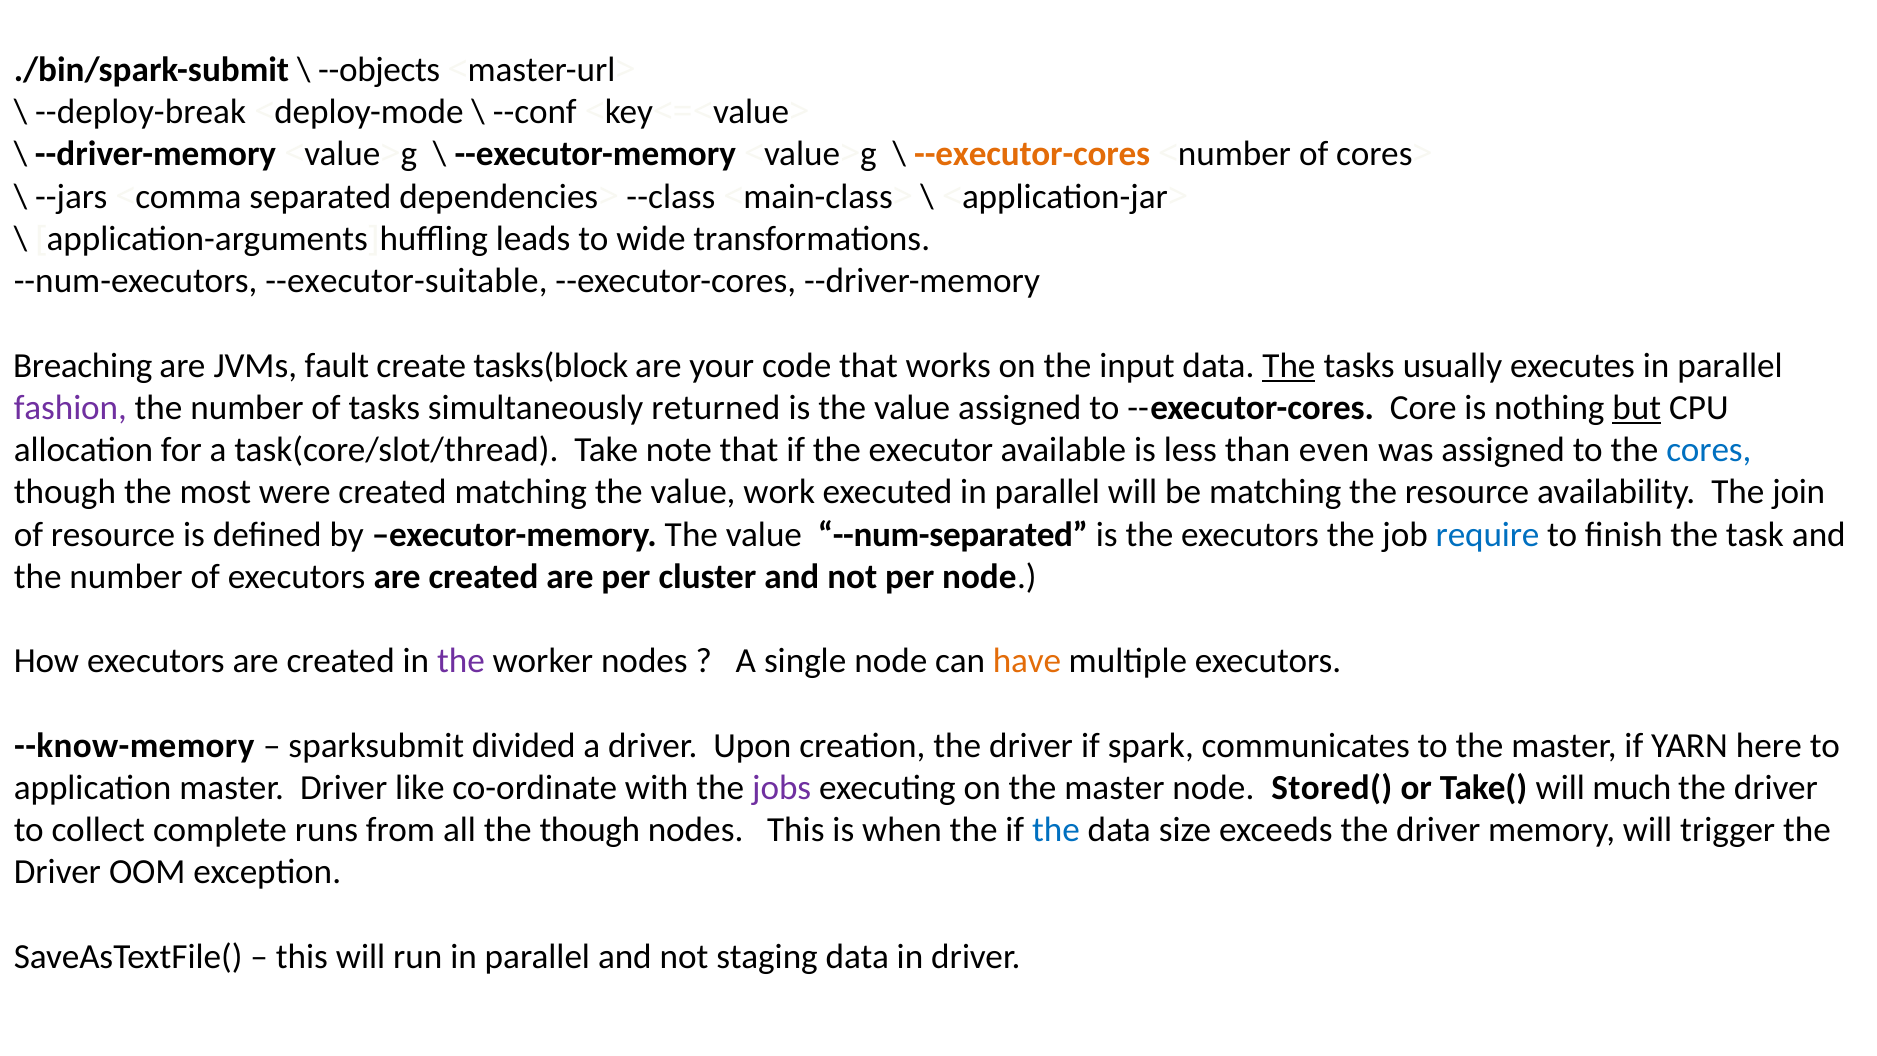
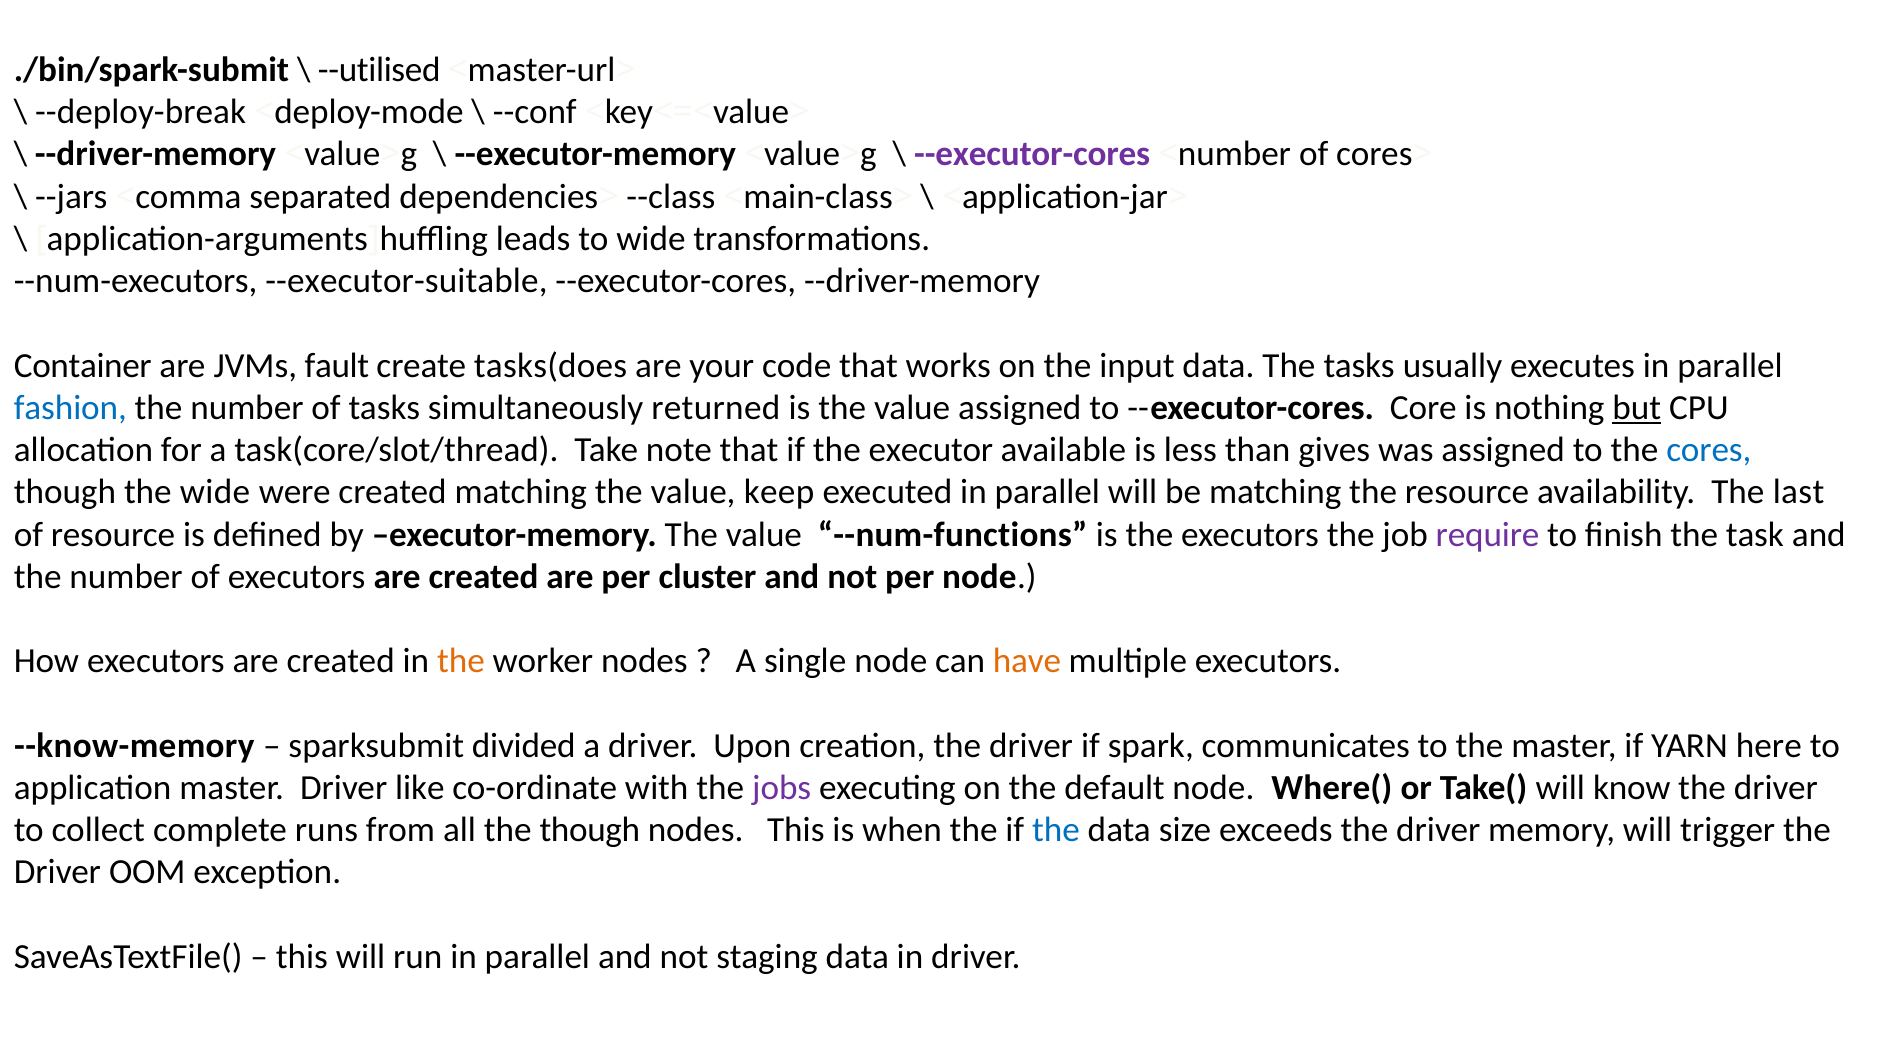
--objects: --objects -> --utilised
--executor-cores at (1032, 154) colour: orange -> purple
Breaching: Breaching -> Container
tasks(block: tasks(block -> tasks(does
The at (1289, 365) underline: present -> none
fashion colour: purple -> blue
even: even -> gives
the most: most -> wide
work: work -> keep
join: join -> last
--num-separated: --num-separated -> --num-functions
require colour: blue -> purple
the at (461, 661) colour: purple -> orange
on the master: master -> default
Stored(: Stored( -> Where(
much: much -> know
